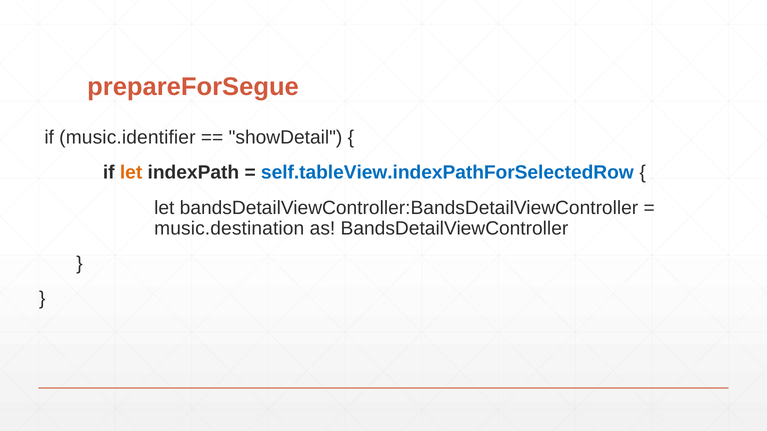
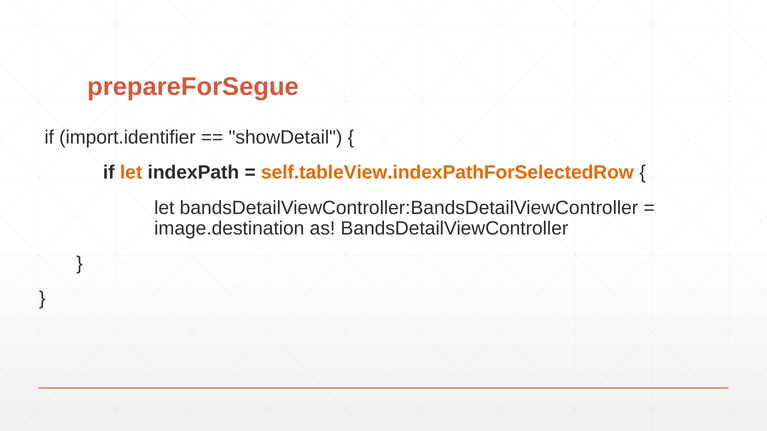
music.identifier: music.identifier -> import.identifier
self.tableView.indexPathForSelectedRow colour: blue -> orange
music.destination: music.destination -> image.destination
